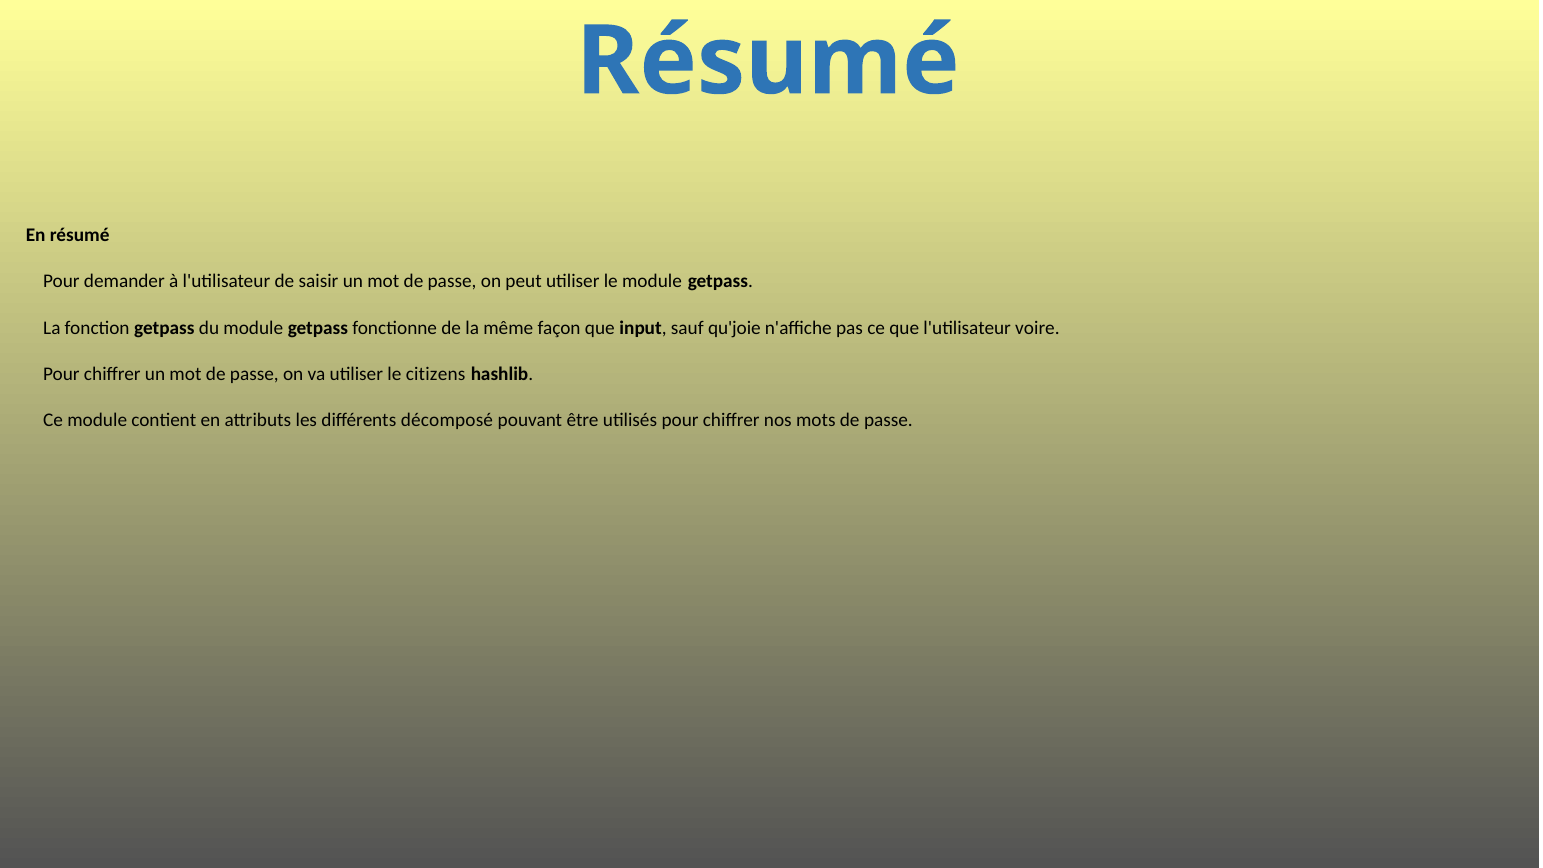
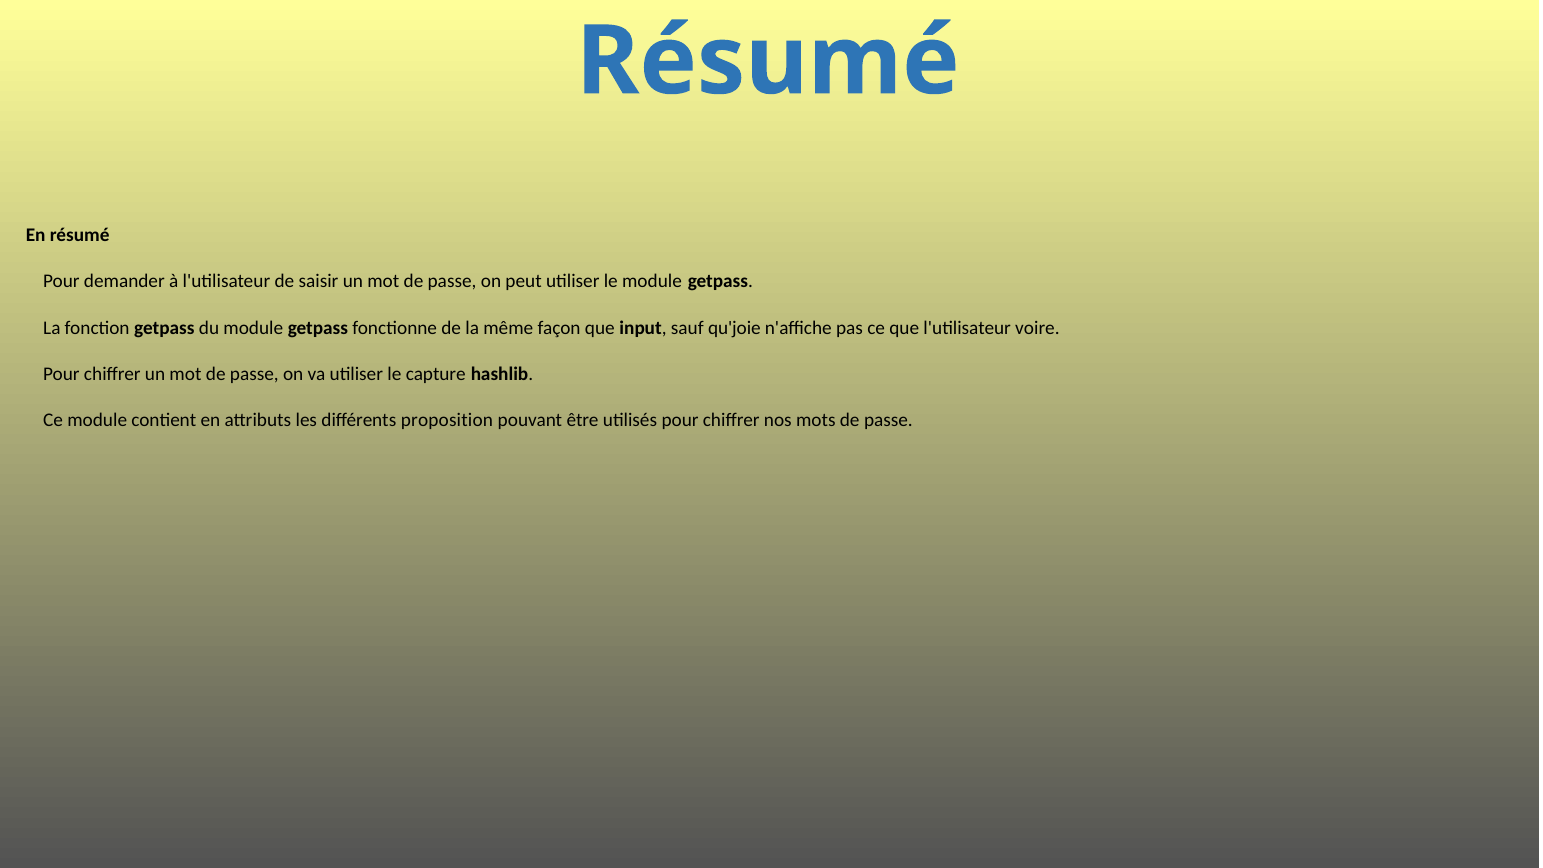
citizens: citizens -> capture
décomposé: décomposé -> proposition
